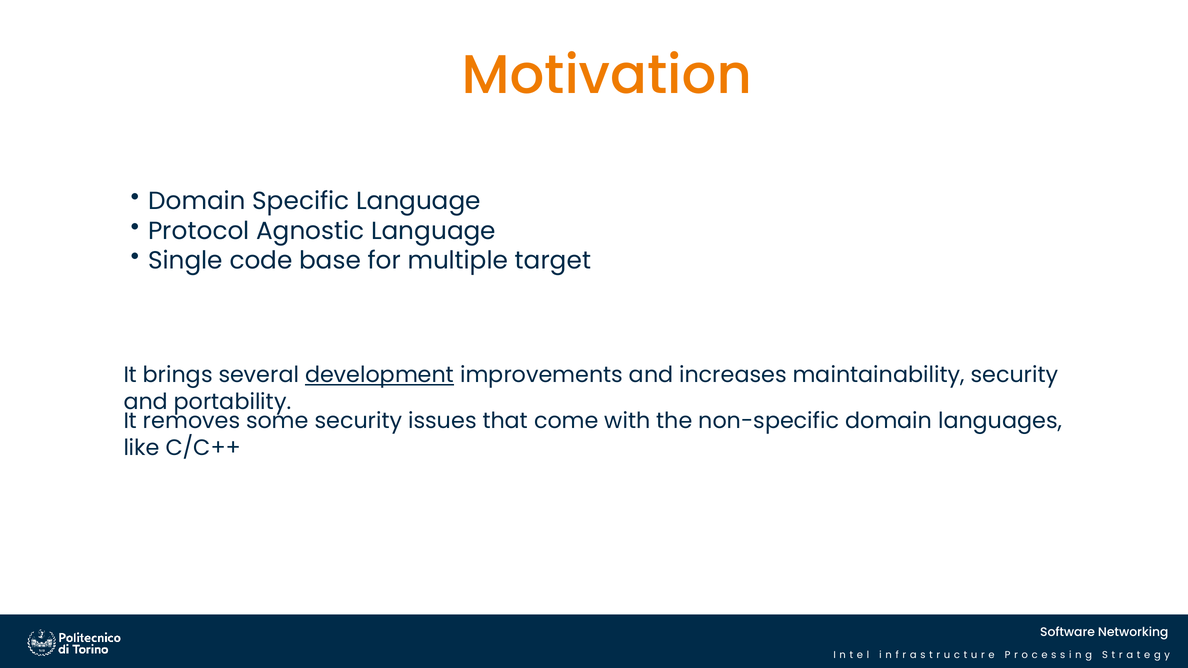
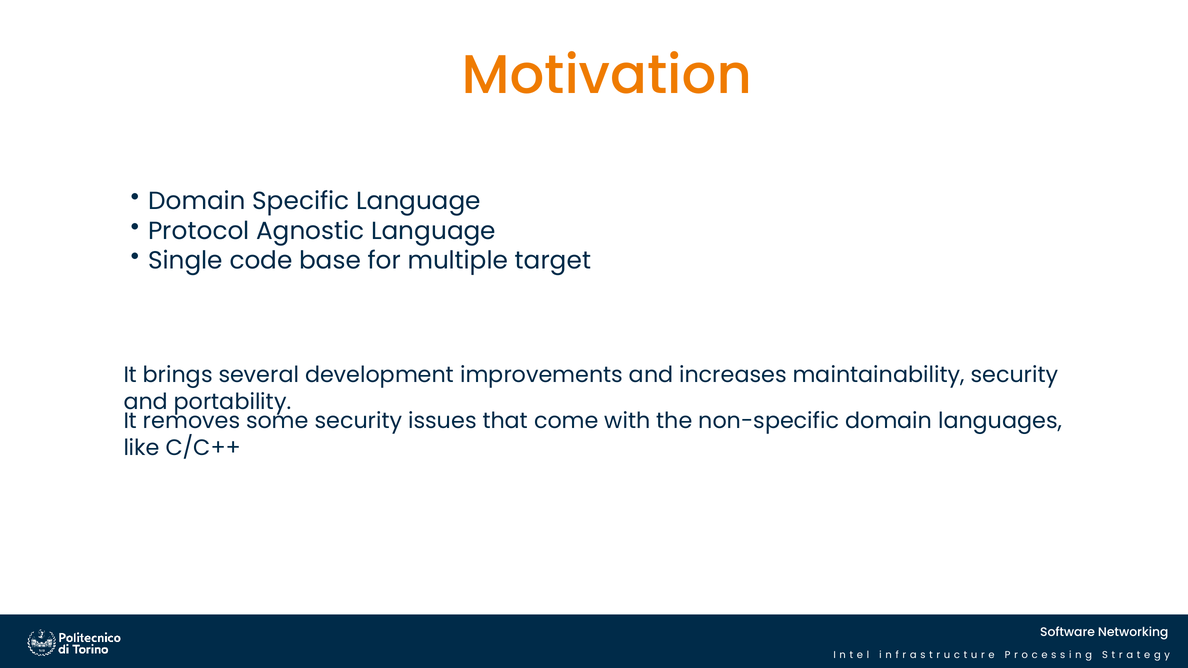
development underline: present -> none
